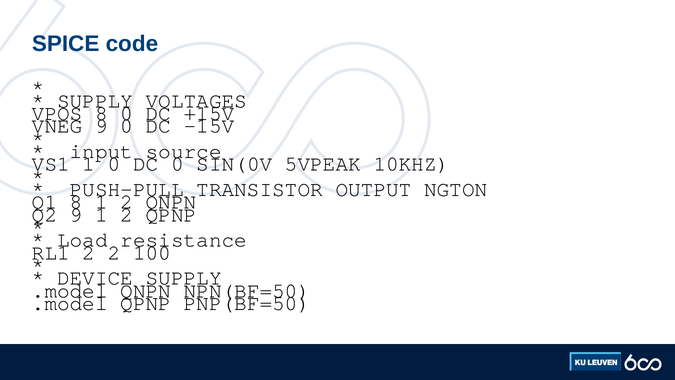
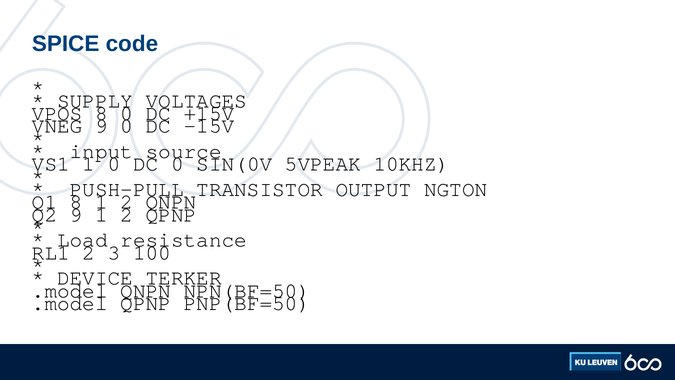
2 at (114, 252): 2 -> 3
DEVICE SUPPLY: SUPPLY -> TERKER
